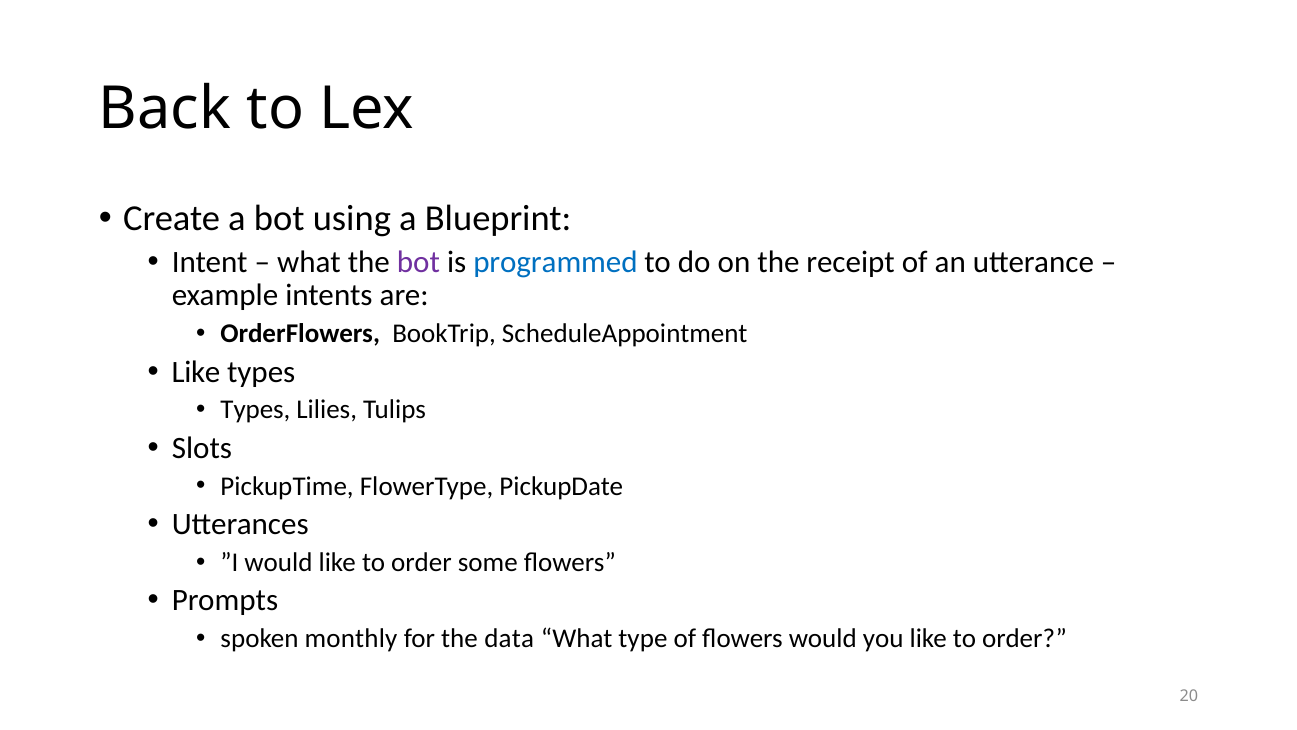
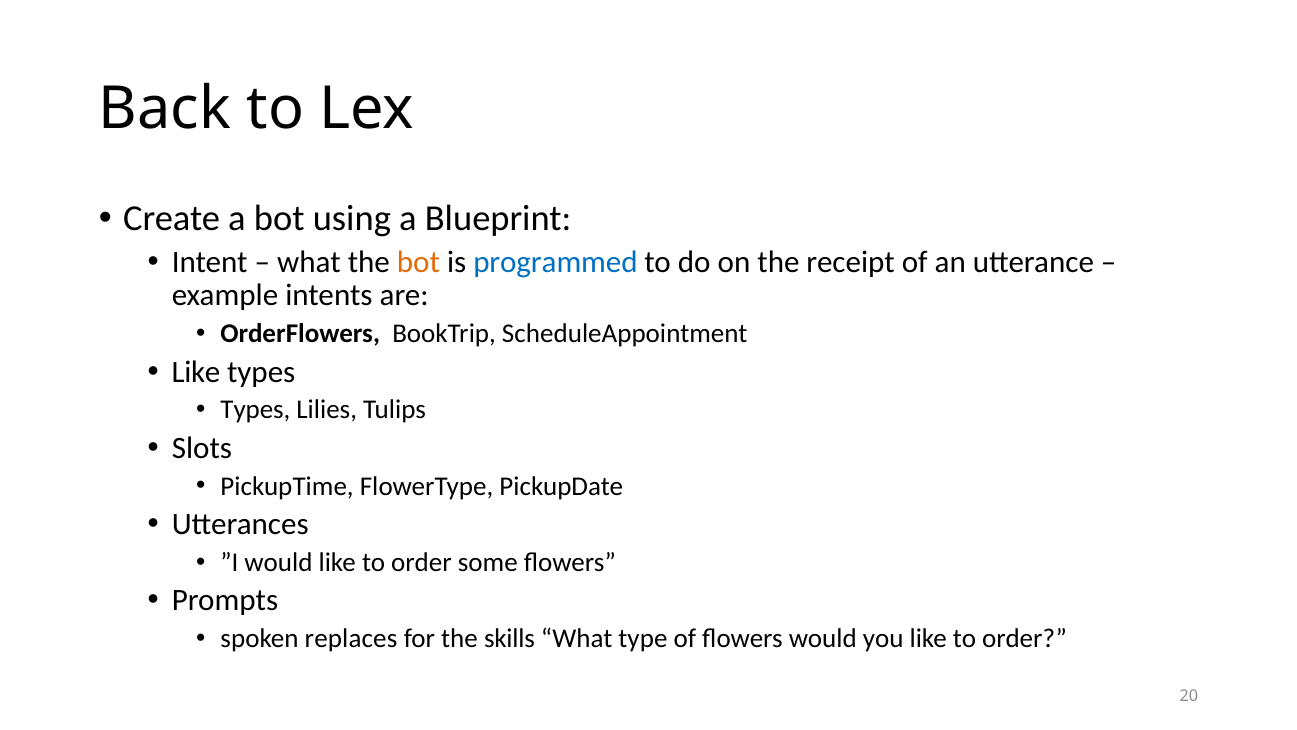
bot at (418, 262) colour: purple -> orange
monthly: monthly -> replaces
data: data -> skills
